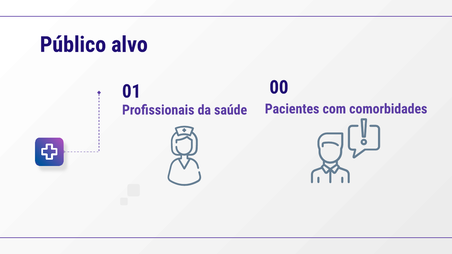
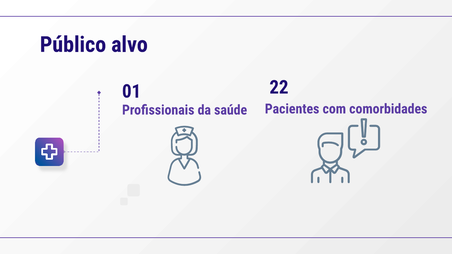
00: 00 -> 22
